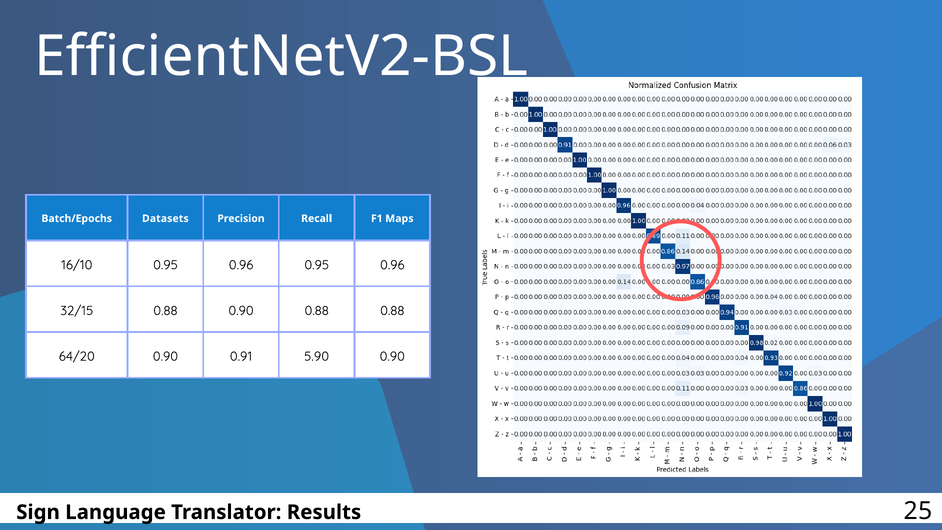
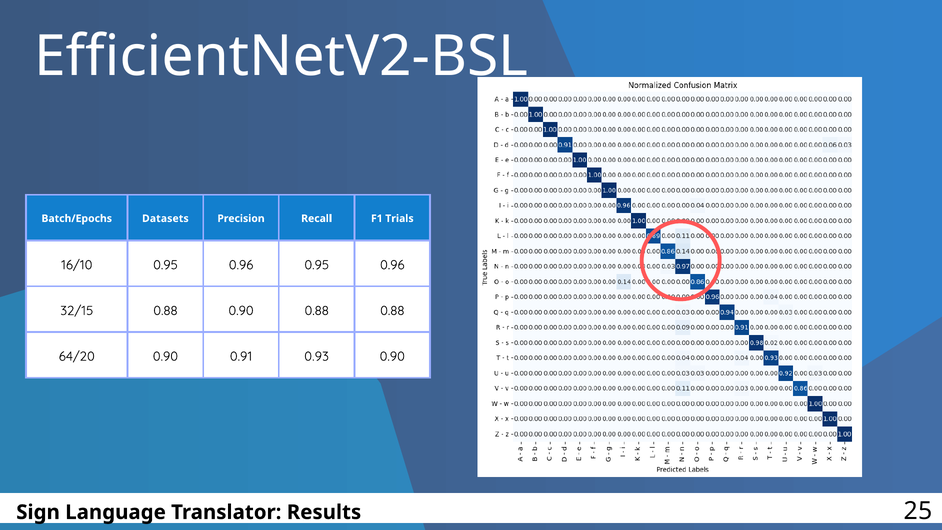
Maps: Maps -> Trials
5.90: 5.90 -> 0.93
